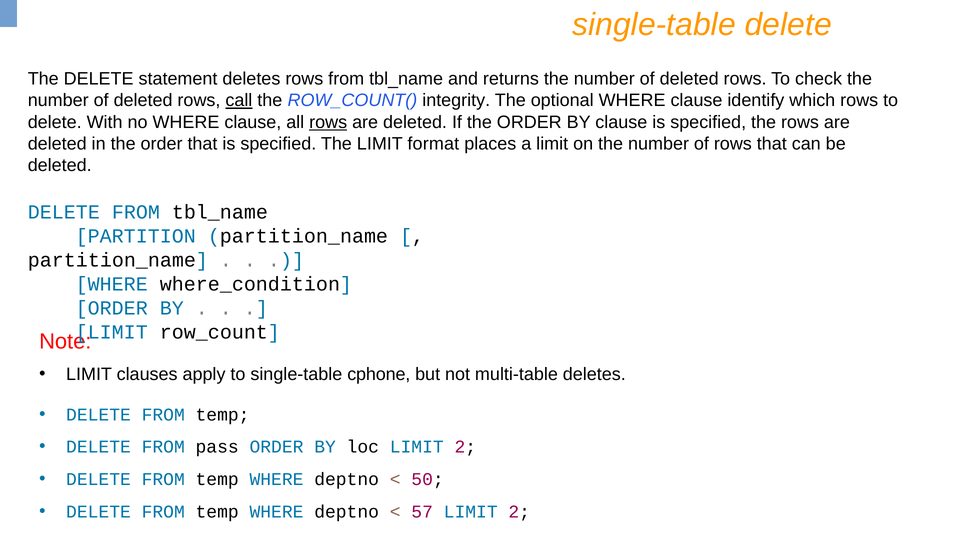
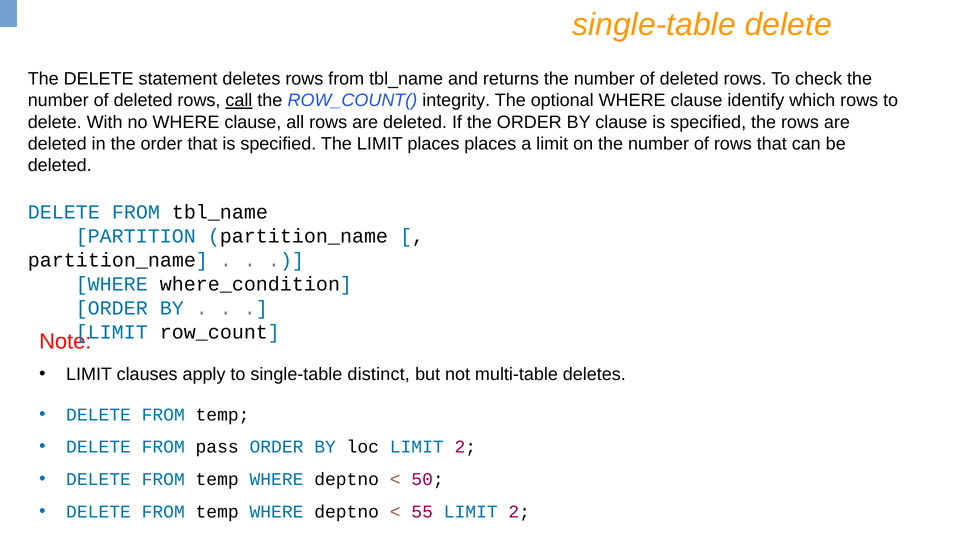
rows at (328, 122) underline: present -> none
LIMIT format: format -> places
cphone: cphone -> distinct
57: 57 -> 55
